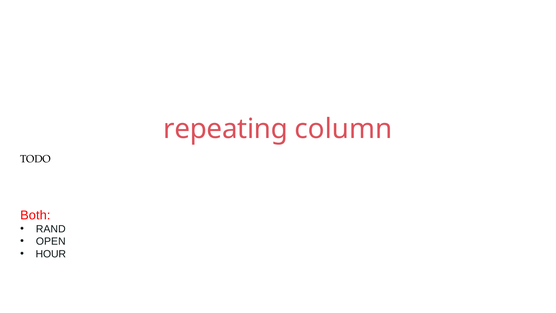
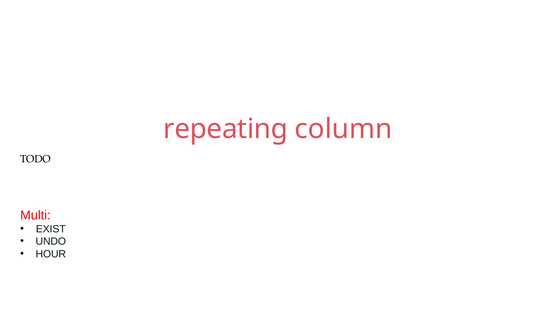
Both: Both -> Multi
RAND: RAND -> EXIST
OPEN: OPEN -> UNDO
